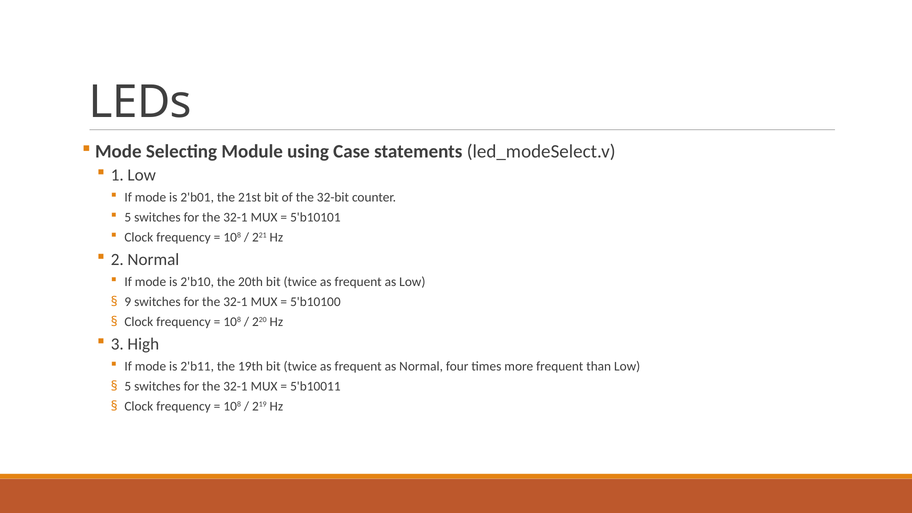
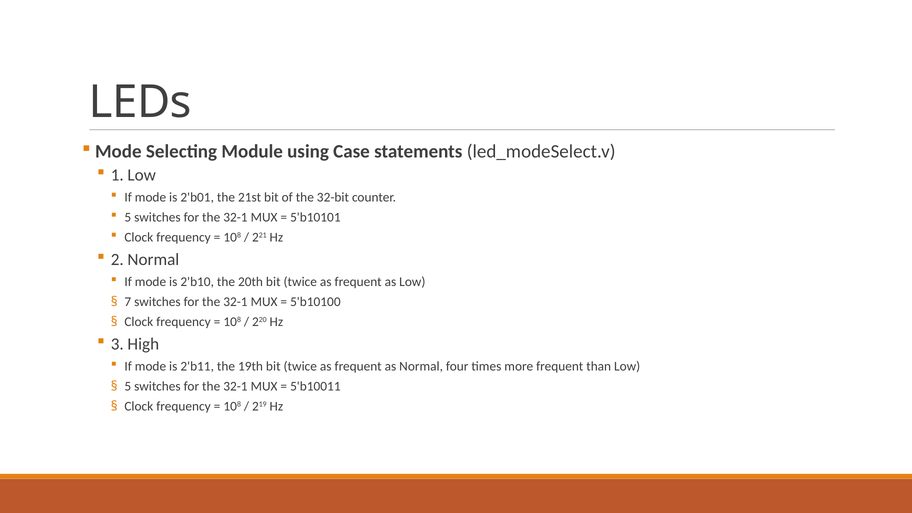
9: 9 -> 7
